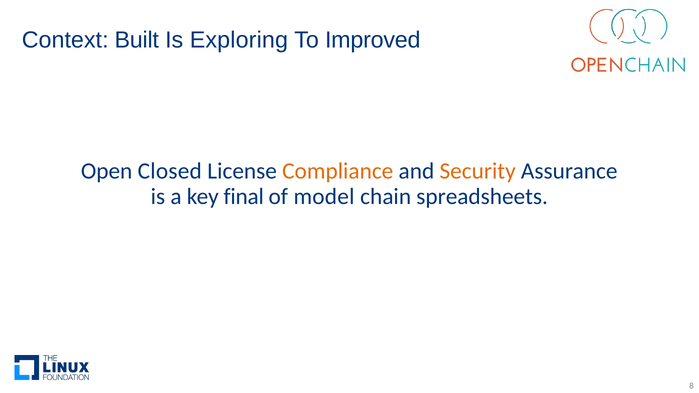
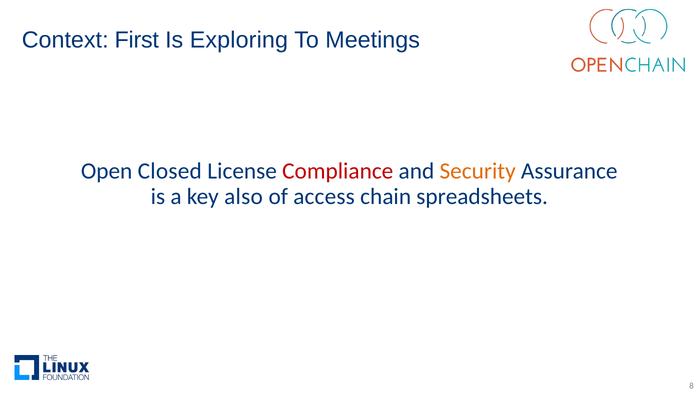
Built: Built -> First
Improved: Improved -> Meetings
Compliance colour: orange -> red
final: final -> also
model: model -> access
